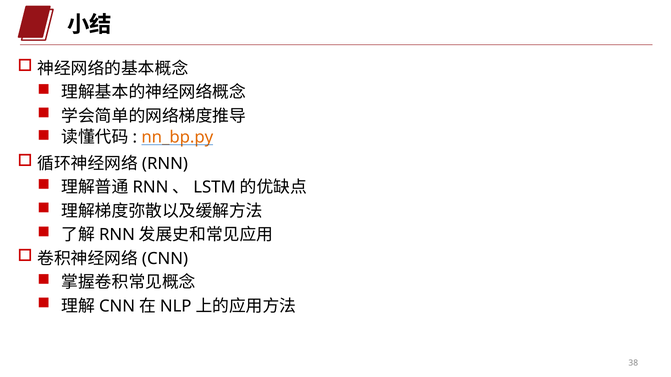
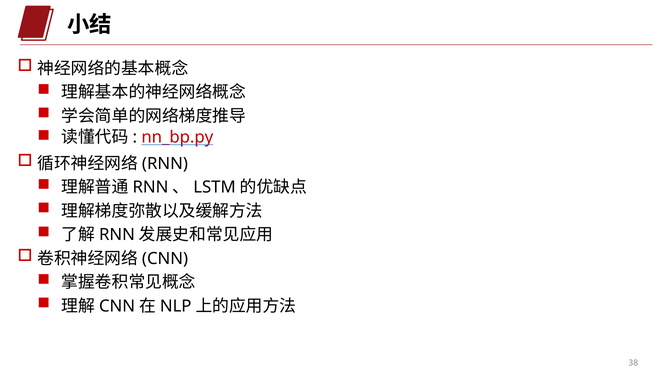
nn_bp.py colour: orange -> red
